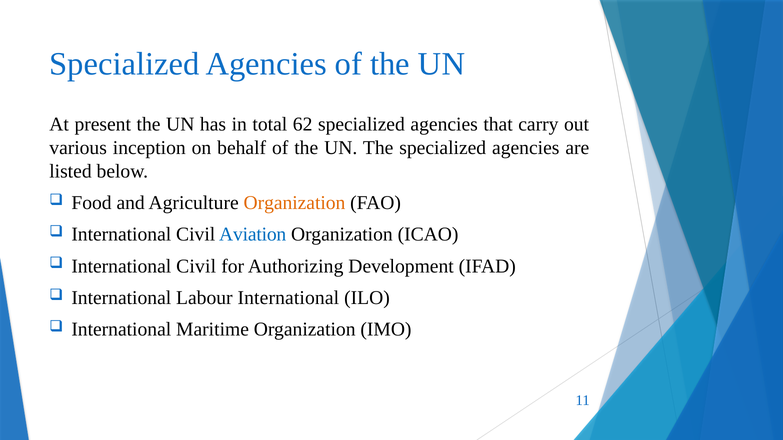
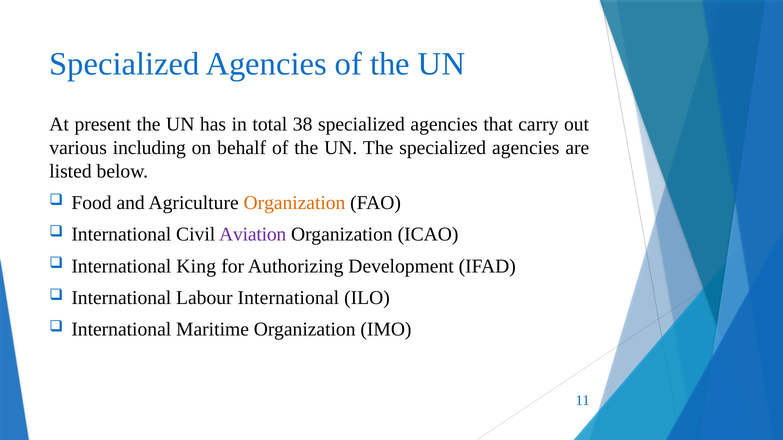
62: 62 -> 38
inception: inception -> including
Aviation colour: blue -> purple
Civil at (196, 266): Civil -> King
